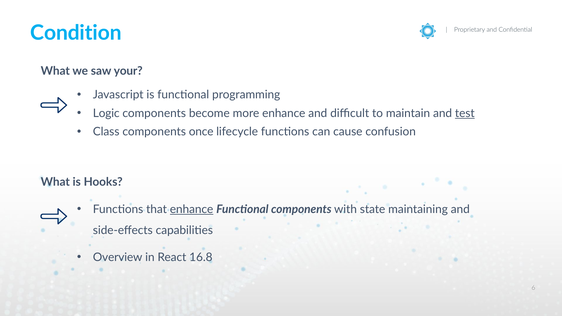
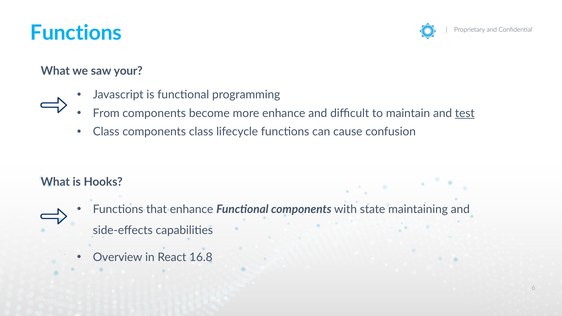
Condition at (76, 33): Condition -> Functions
Logic: Logic -> From
components once: once -> class
enhance at (192, 209) underline: present -> none
